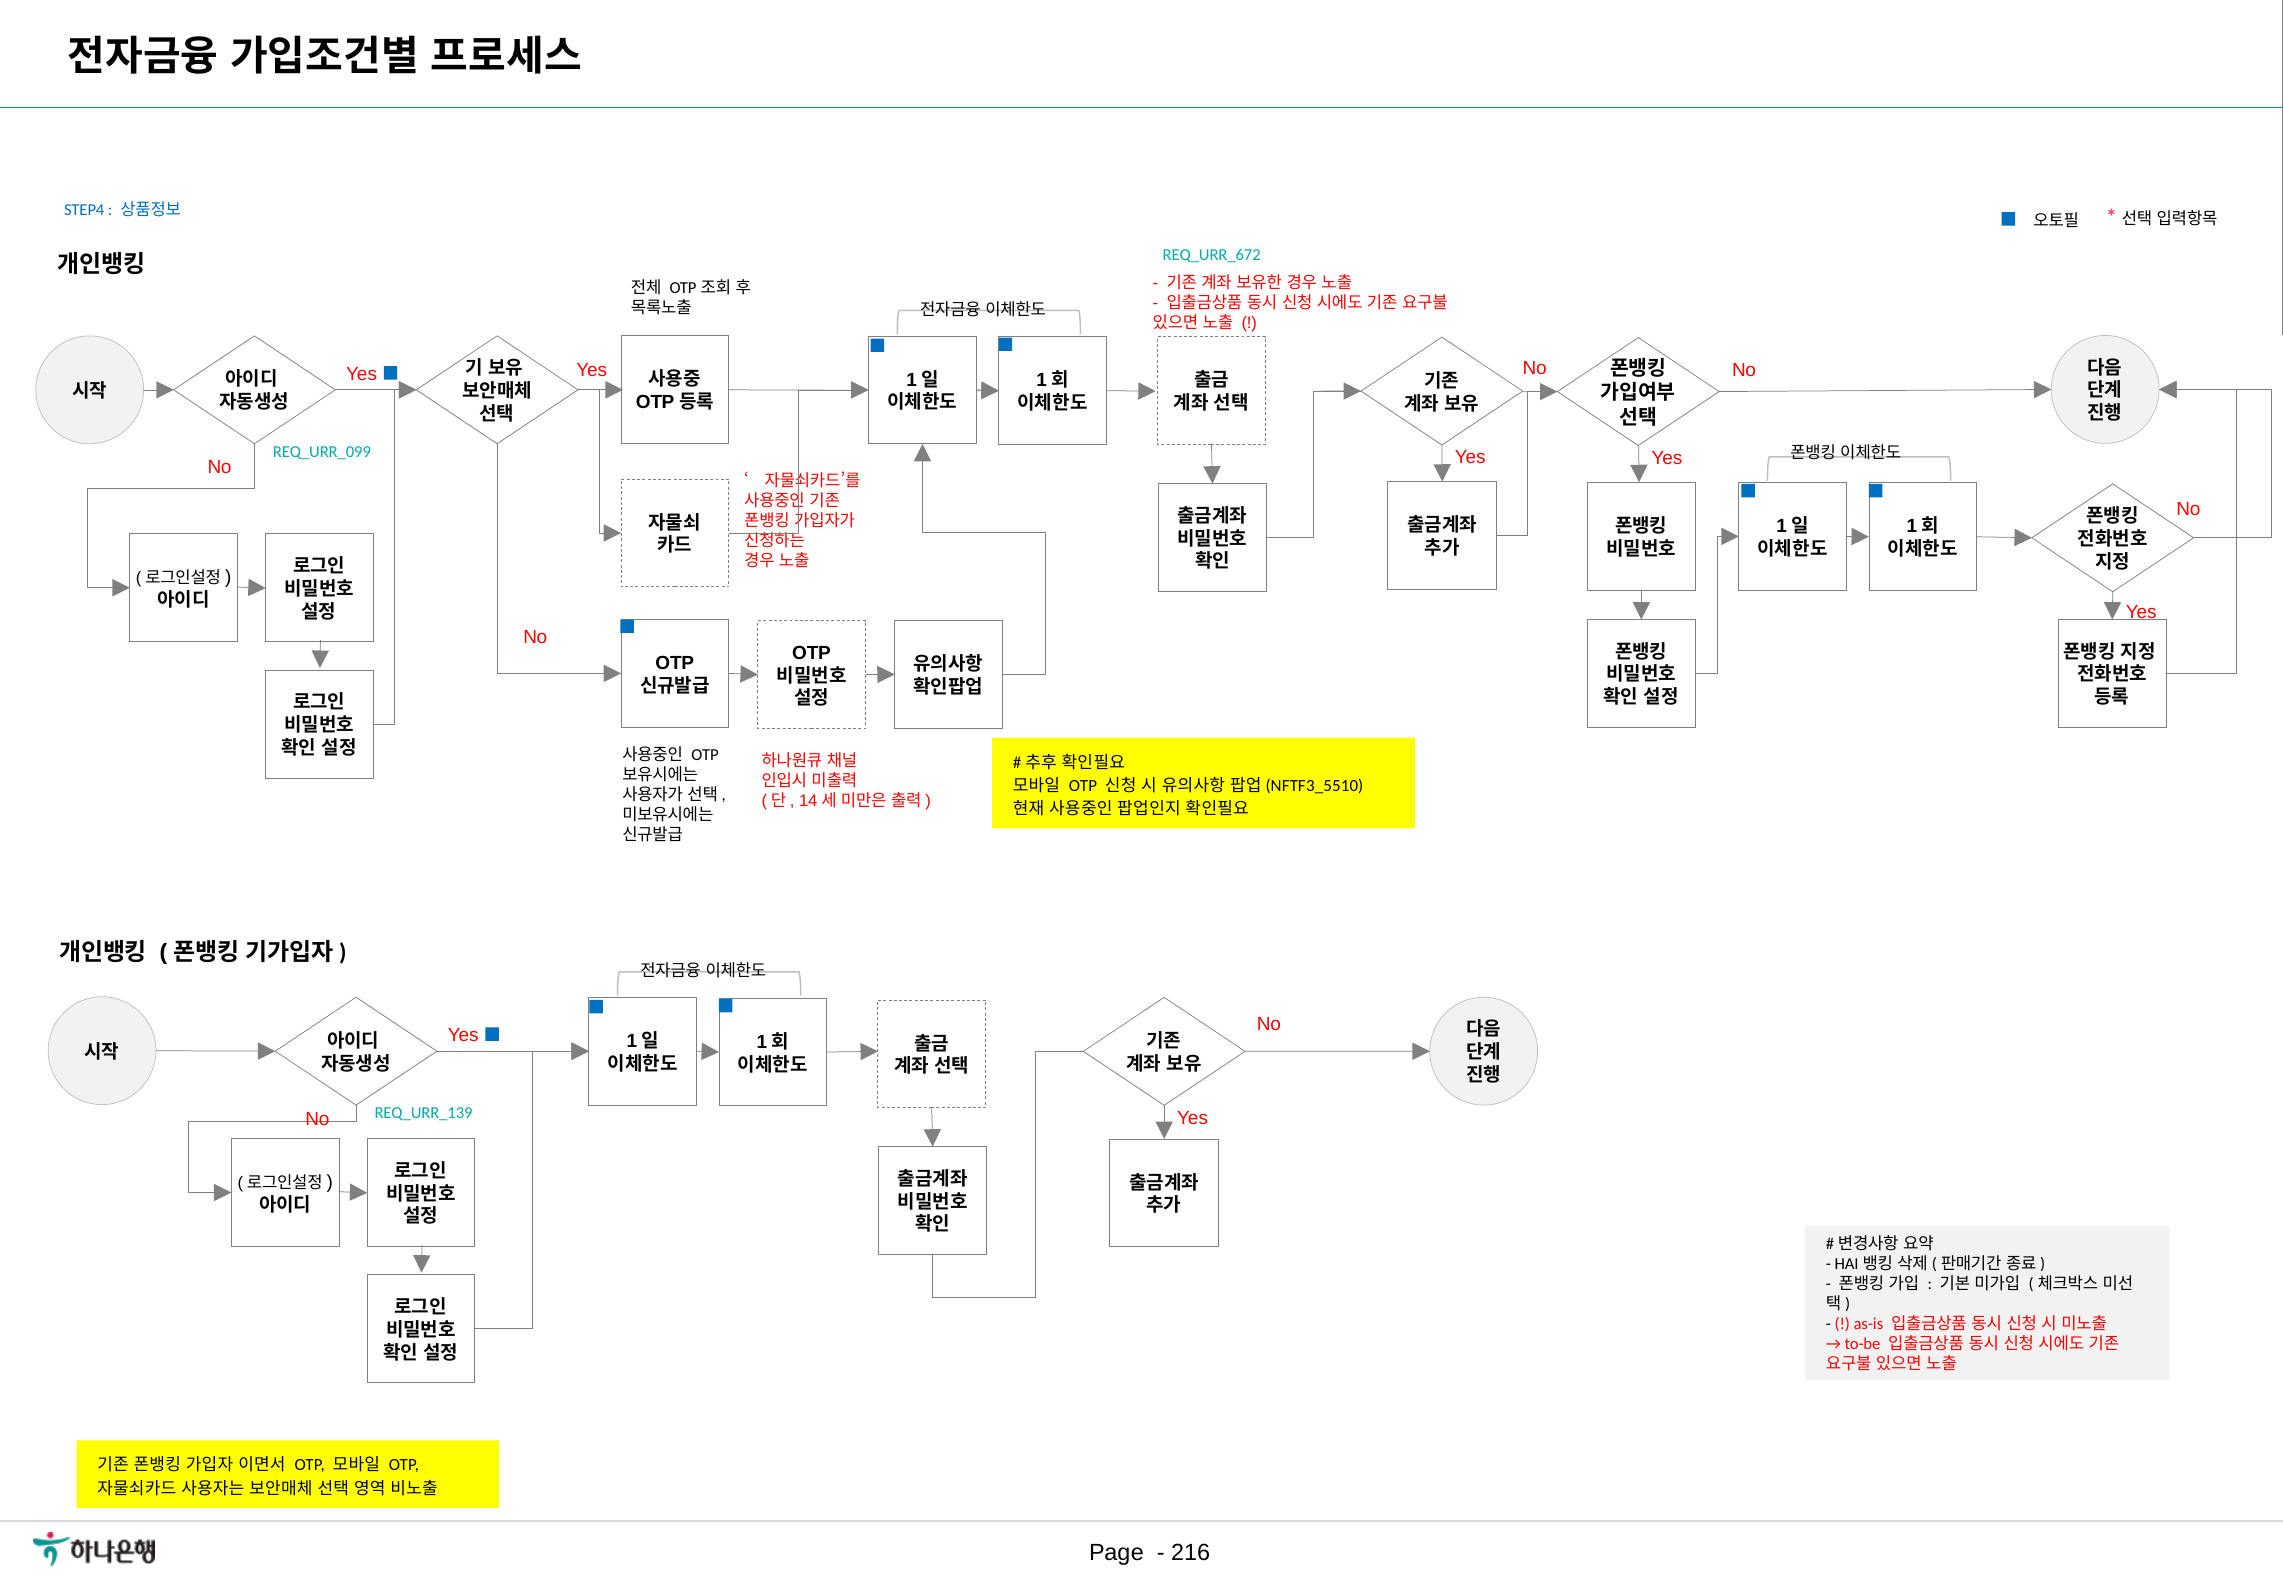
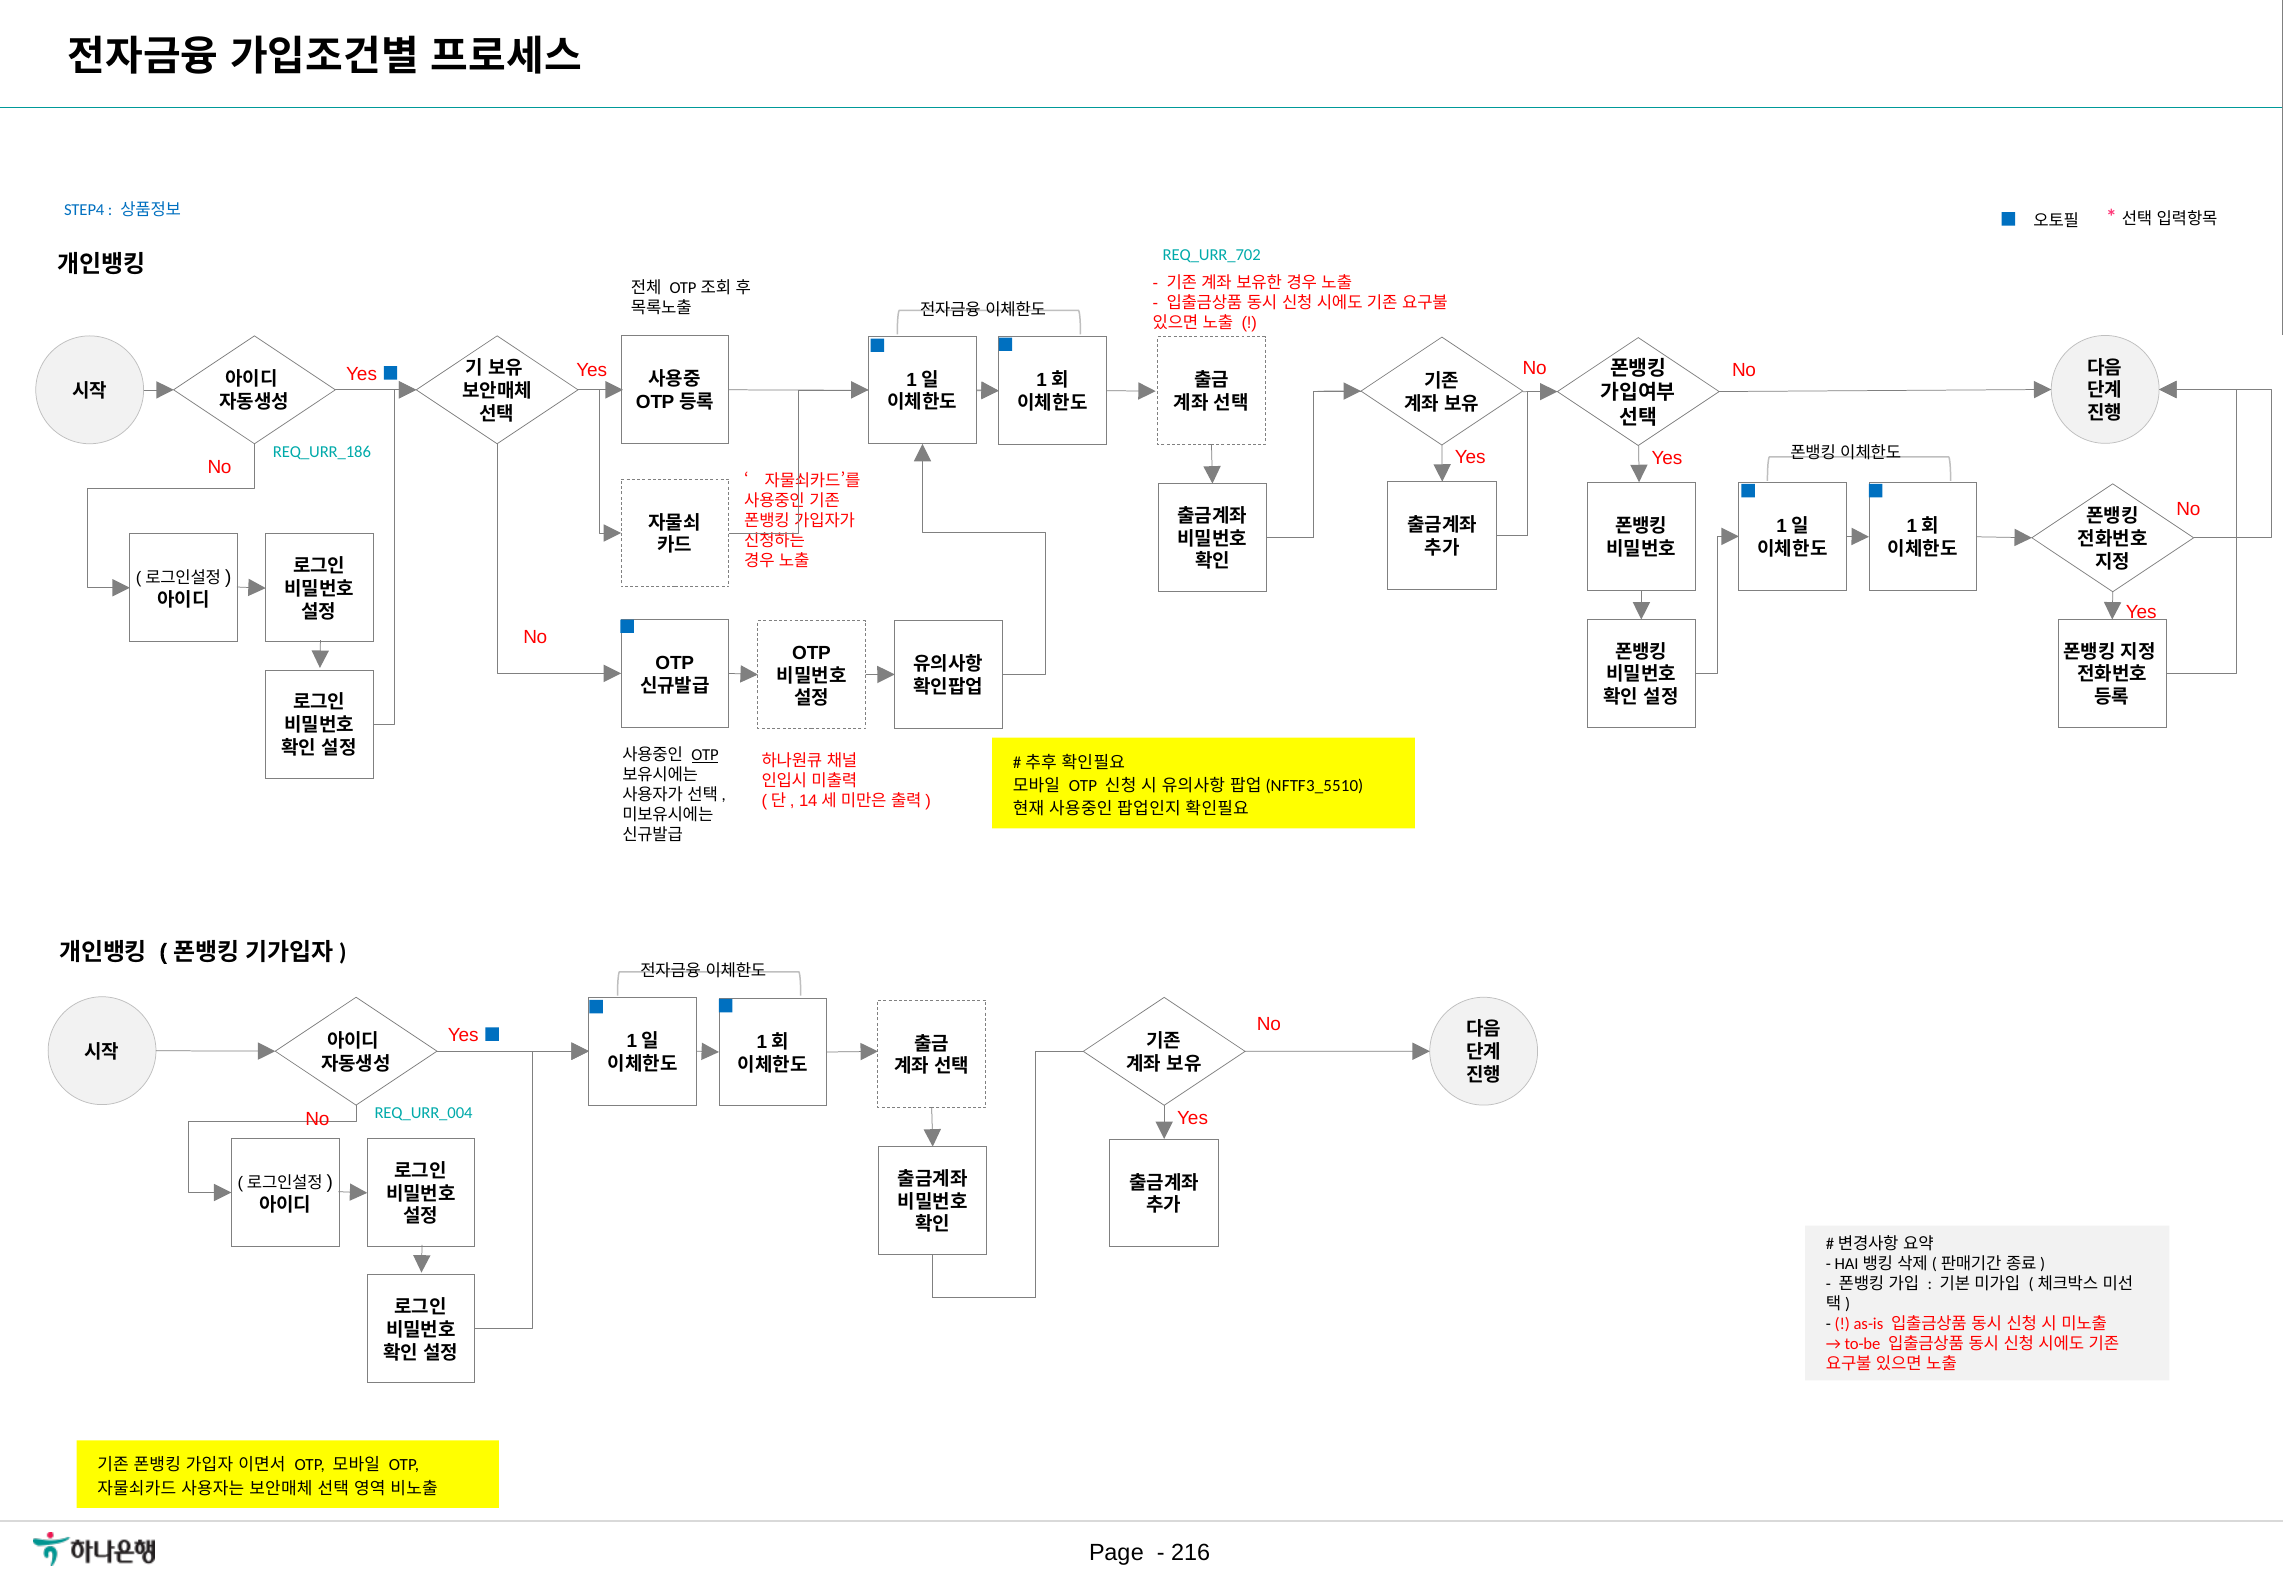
REQ_URR_672: REQ_URR_672 -> REQ_URR_702
REQ_URR_099: REQ_URR_099 -> REQ_URR_186
OTP at (705, 755) underline: none -> present
REQ_URR_139: REQ_URR_139 -> REQ_URR_004
